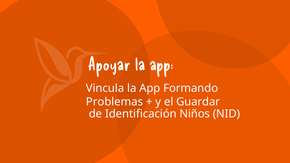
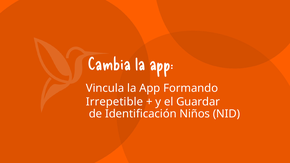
Apoyar: Apoyar -> Cambia
Problemas: Problemas -> Irrepetible
